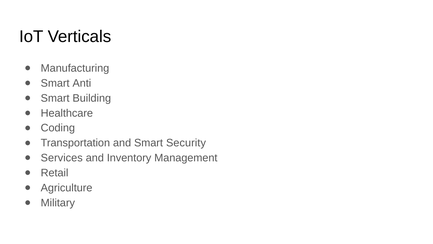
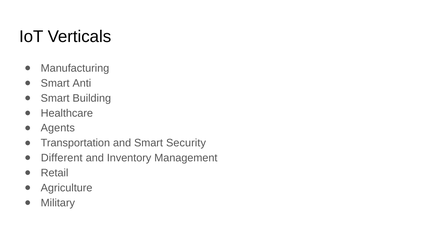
Coding: Coding -> Agents
Services: Services -> Different
